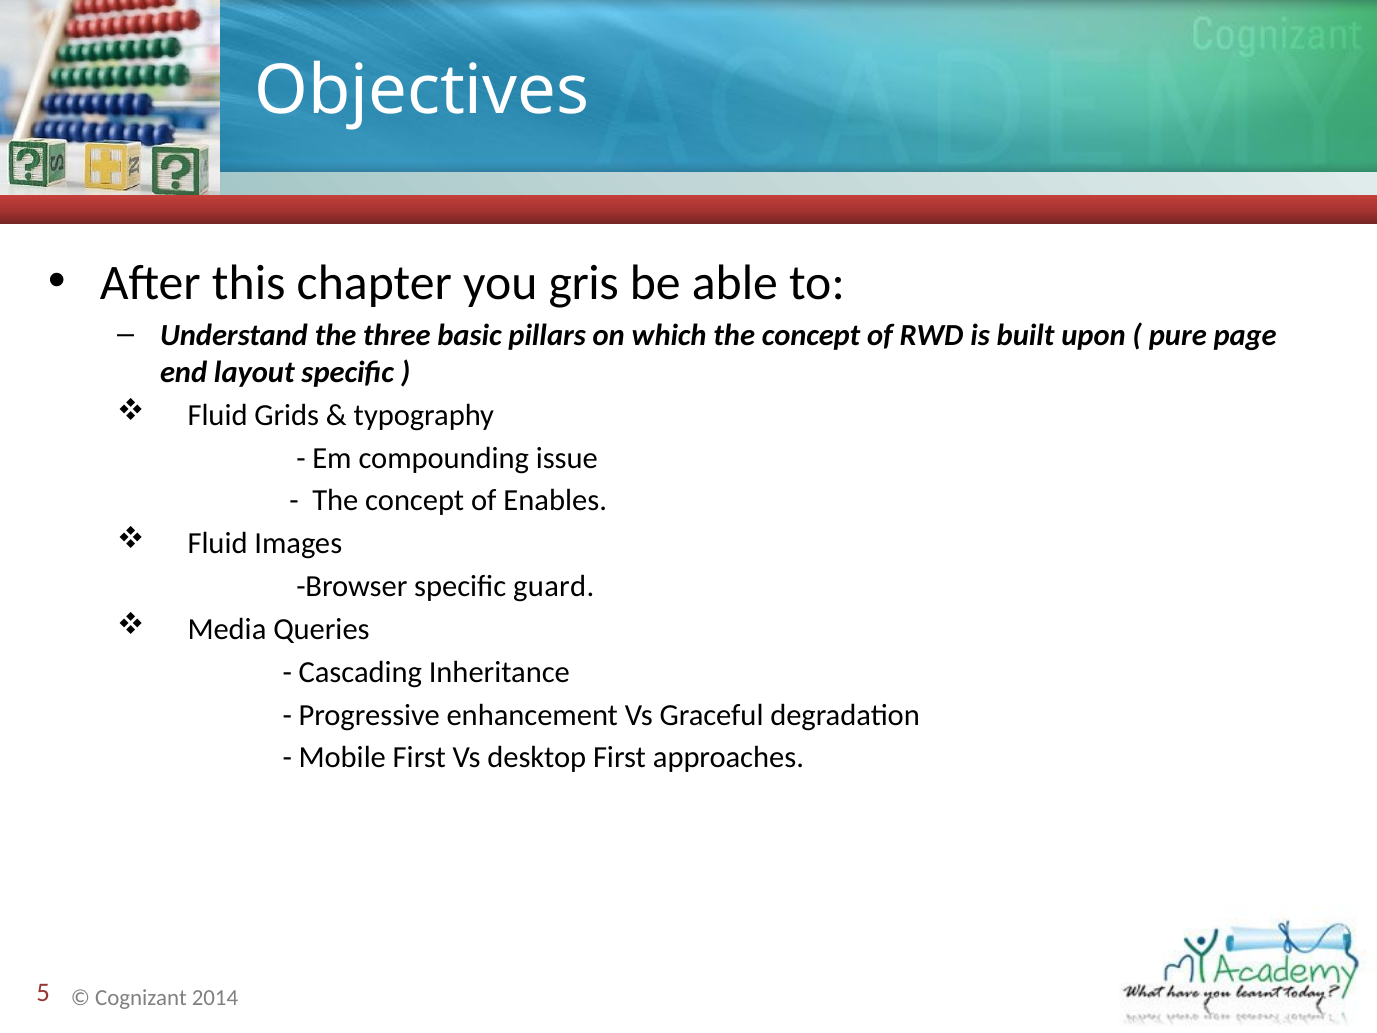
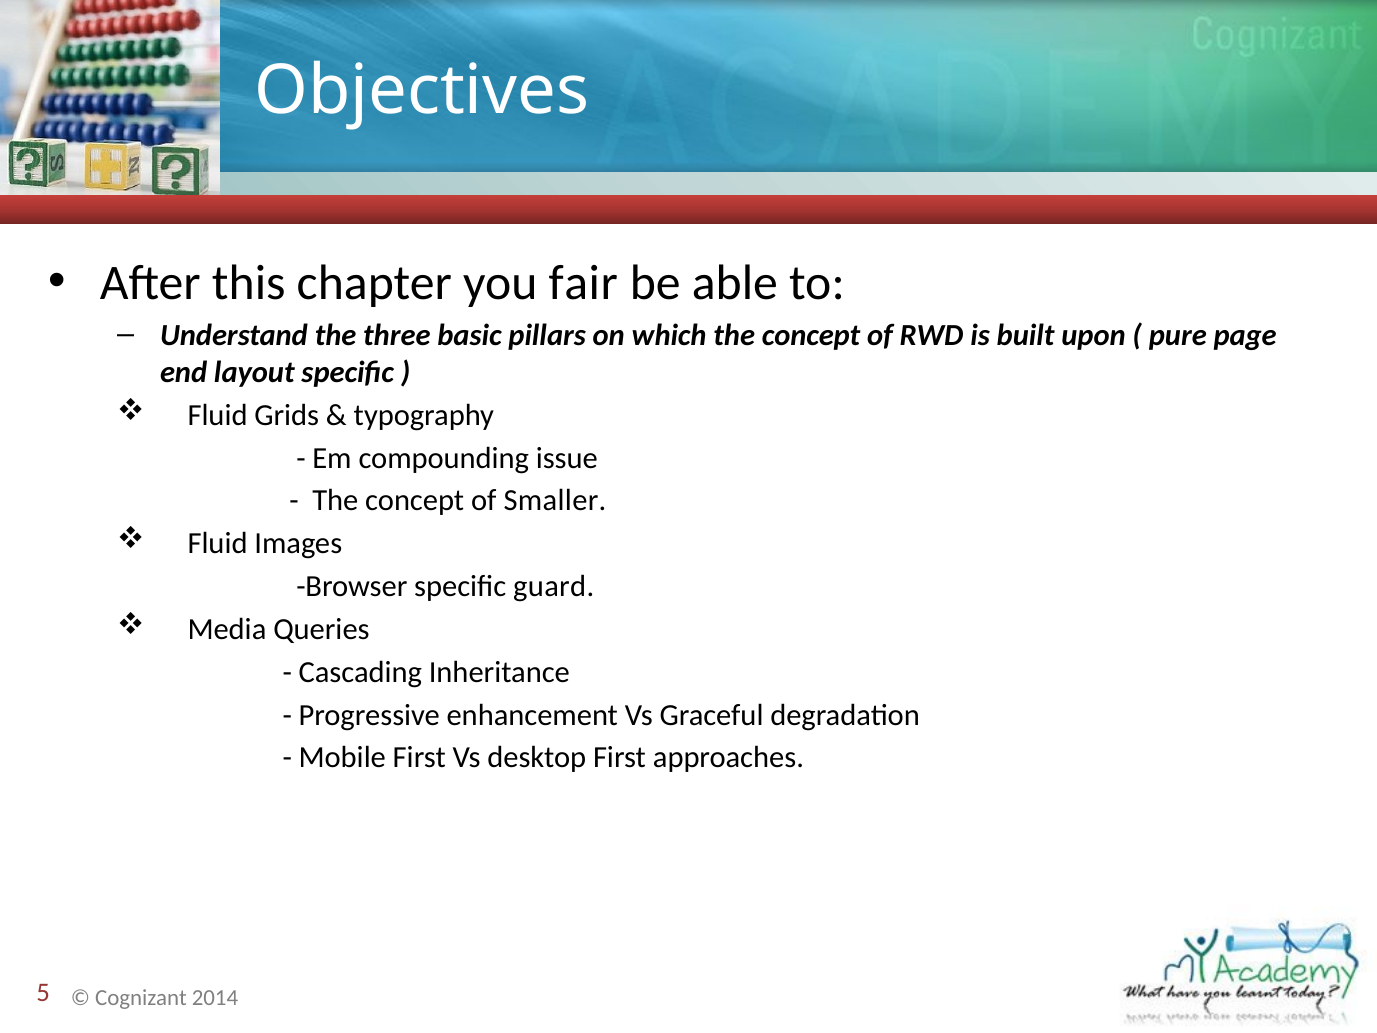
gris: gris -> fair
Enables: Enables -> Smaller
